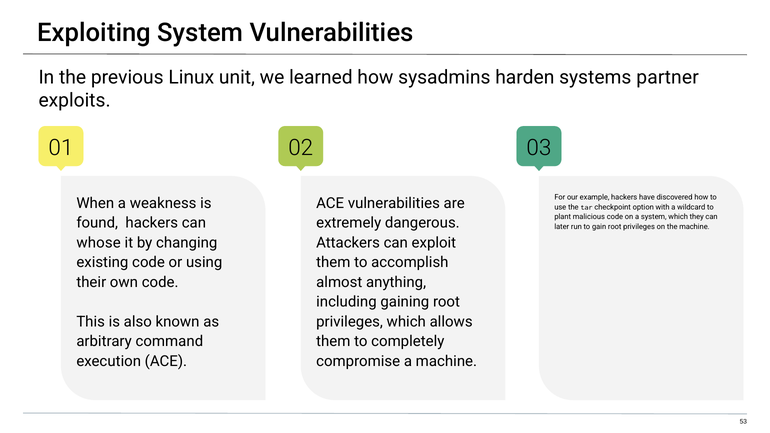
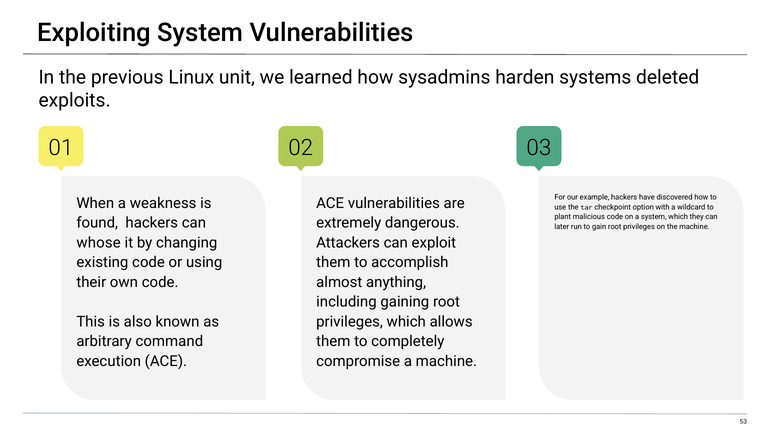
partner: partner -> deleted
